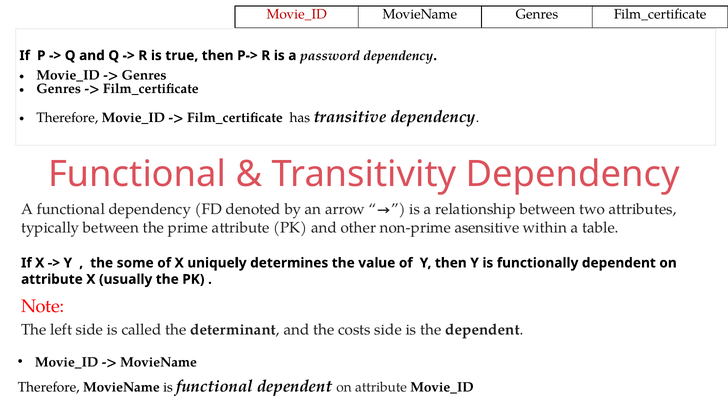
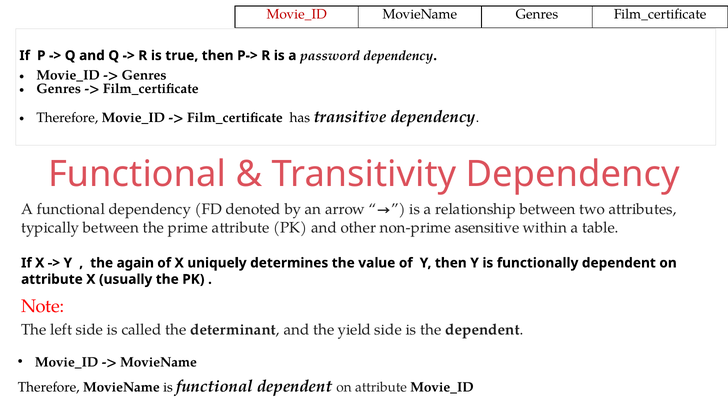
some: some -> again
costs: costs -> yield
